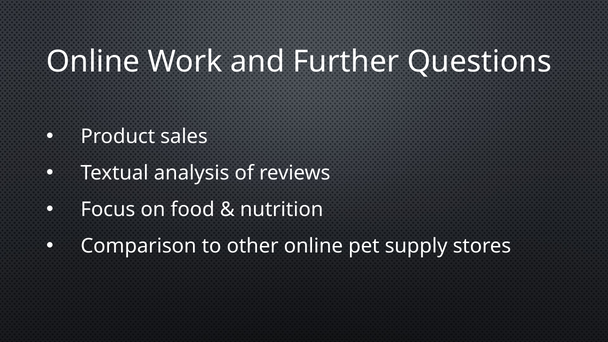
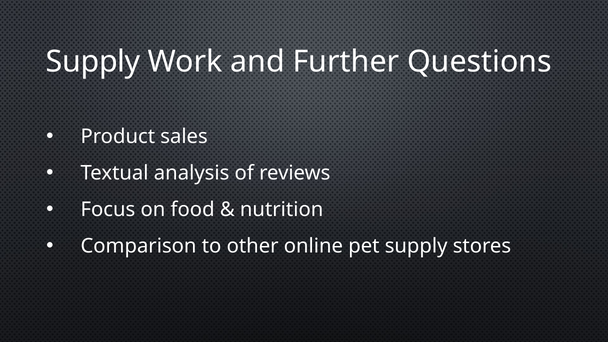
Online at (93, 61): Online -> Supply
